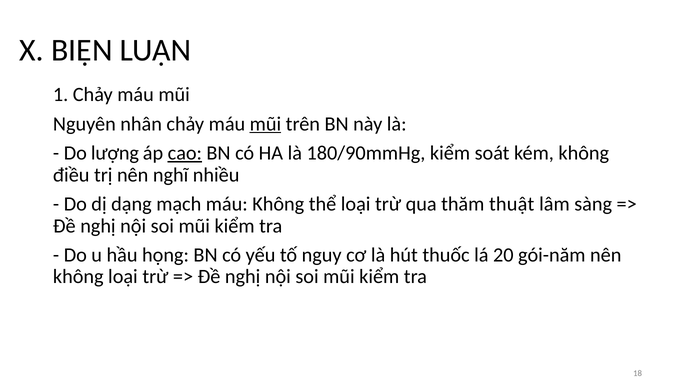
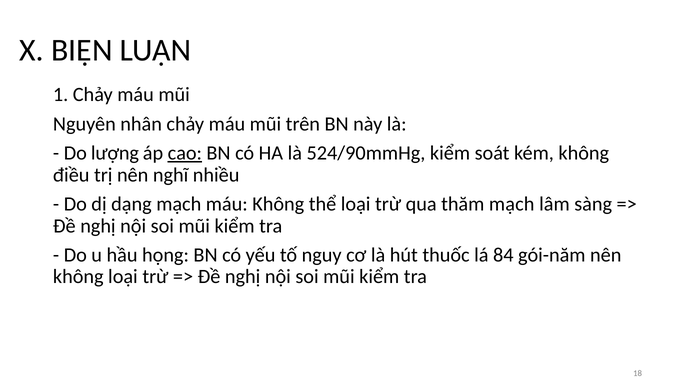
mũi at (265, 124) underline: present -> none
180/90mmHg: 180/90mmHg -> 524/90mmHg
thăm thuật: thuật -> mạch
20: 20 -> 84
